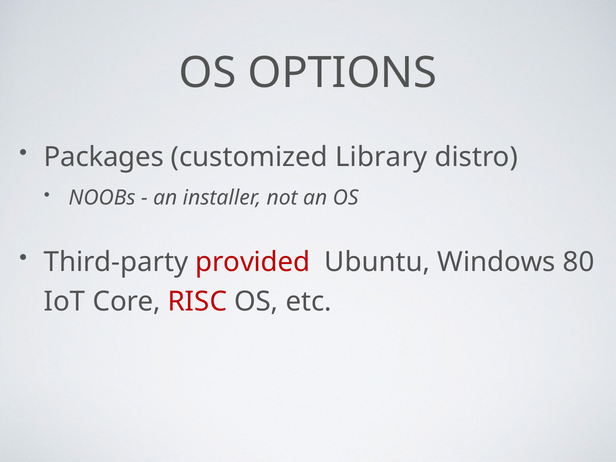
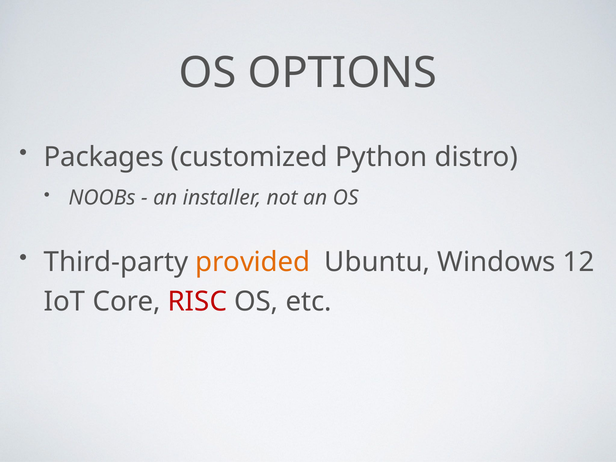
Library: Library -> Python
provided colour: red -> orange
80: 80 -> 12
